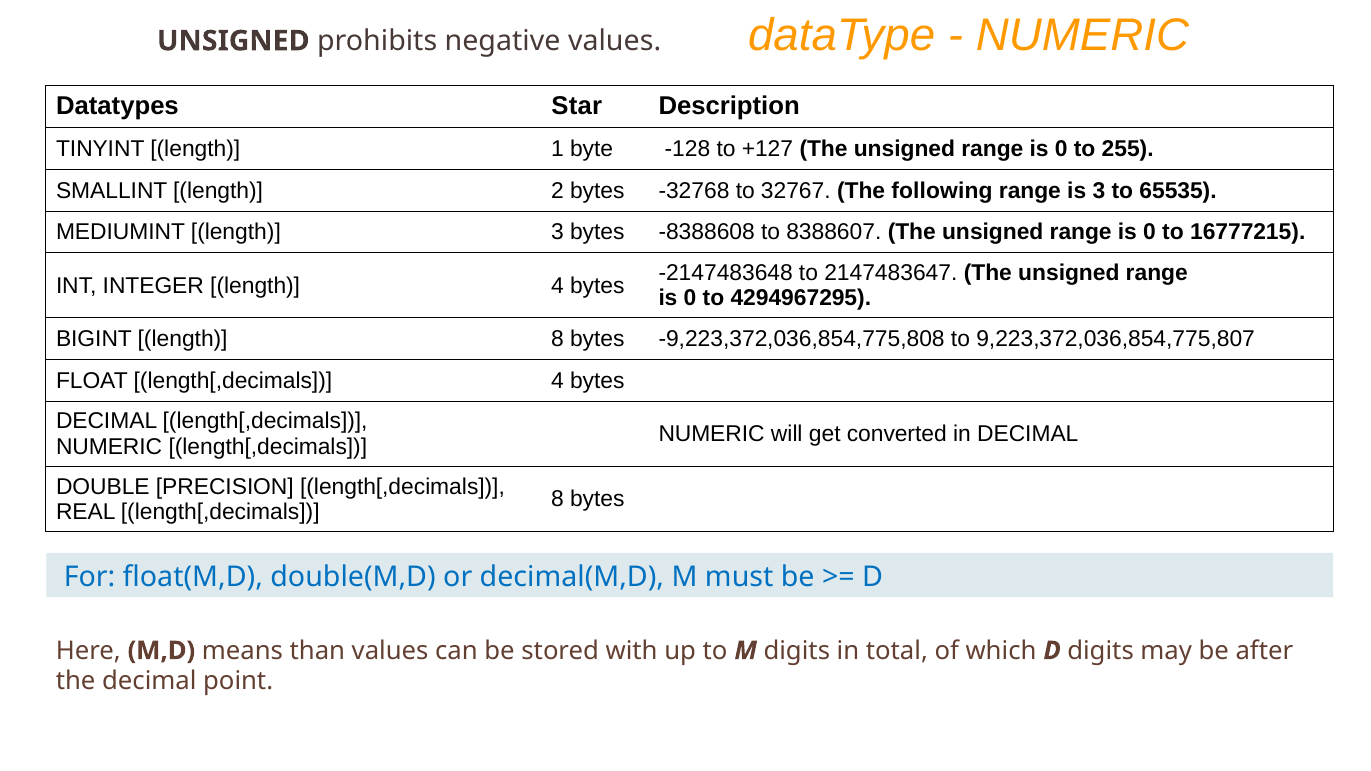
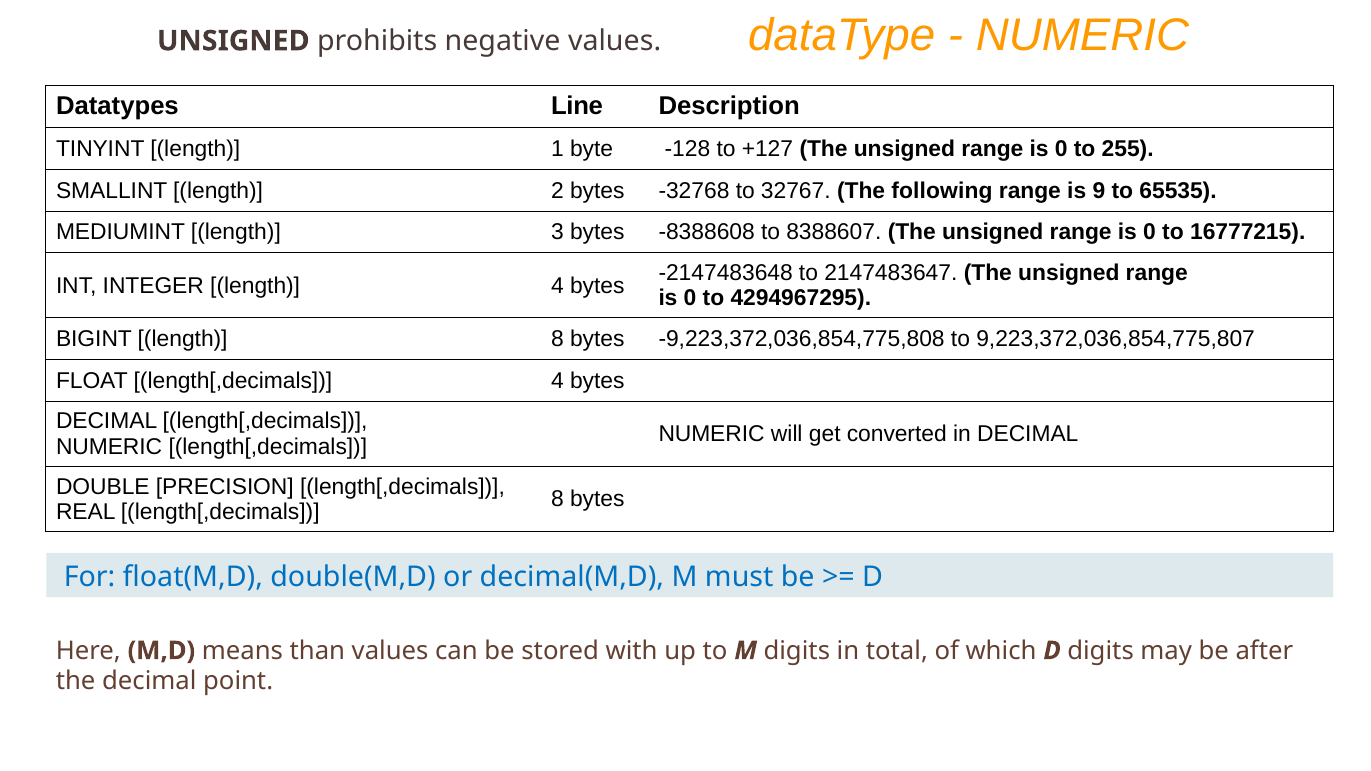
Star: Star -> Line
is 3: 3 -> 9
